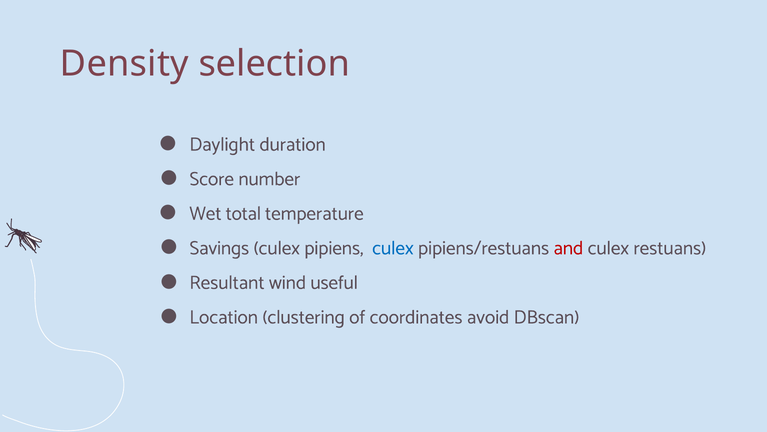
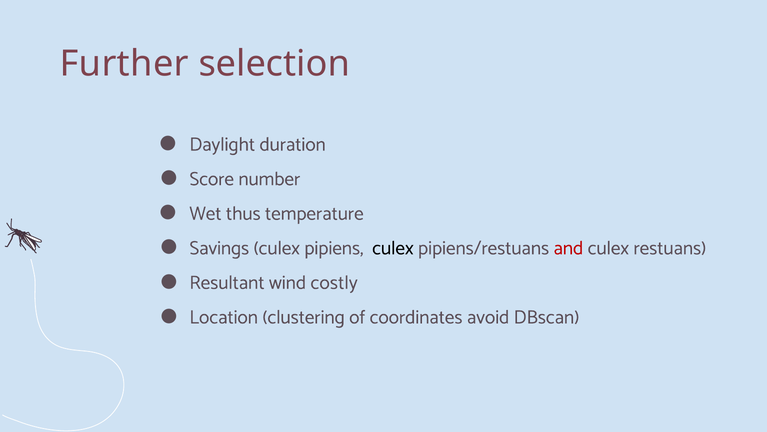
Density: Density -> Further
total: total -> thus
culex at (393, 248) colour: blue -> black
useful: useful -> costly
